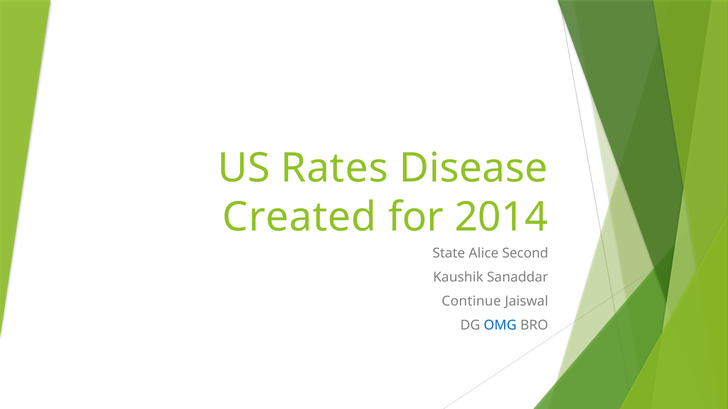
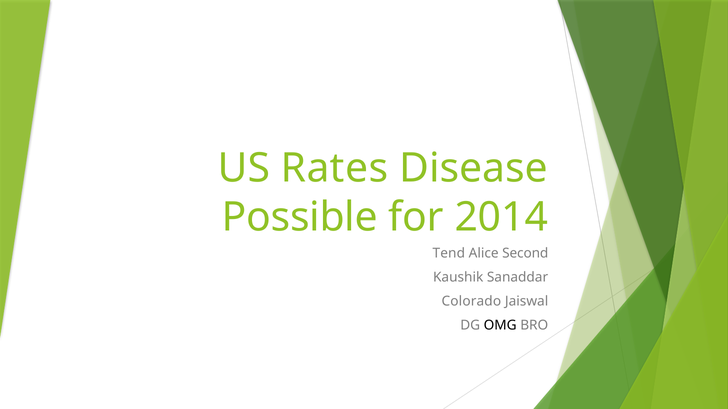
Created: Created -> Possible
State: State -> Tend
Continue: Continue -> Colorado
OMG colour: blue -> black
